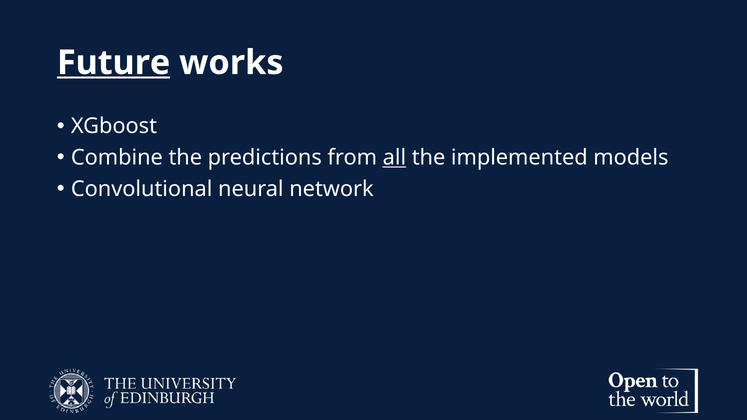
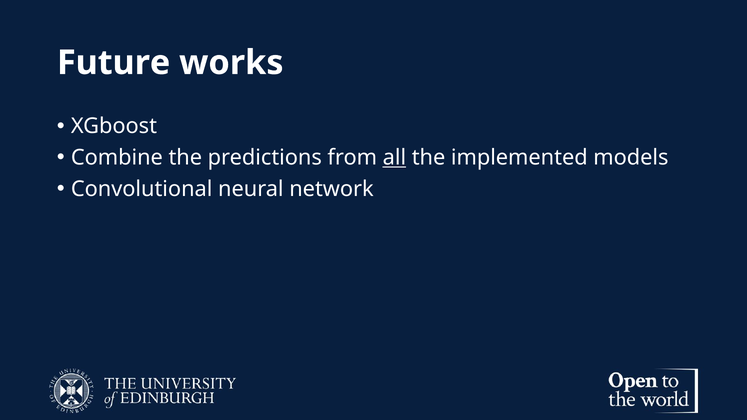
Future underline: present -> none
